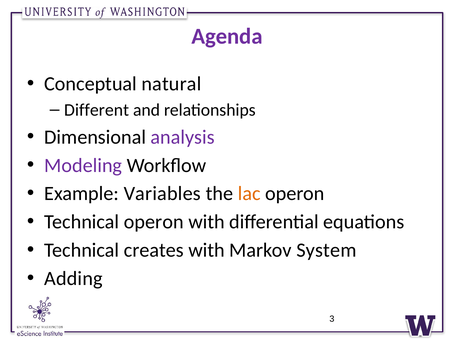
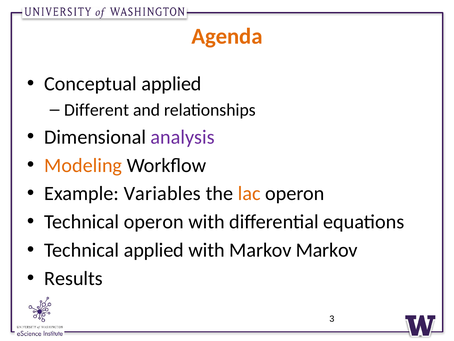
Agenda colour: purple -> orange
Conceptual natural: natural -> applied
Modeling colour: purple -> orange
Technical creates: creates -> applied
Markov System: System -> Markov
Adding: Adding -> Results
